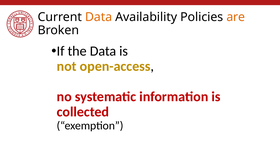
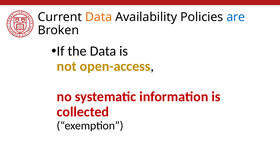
are colour: orange -> blue
